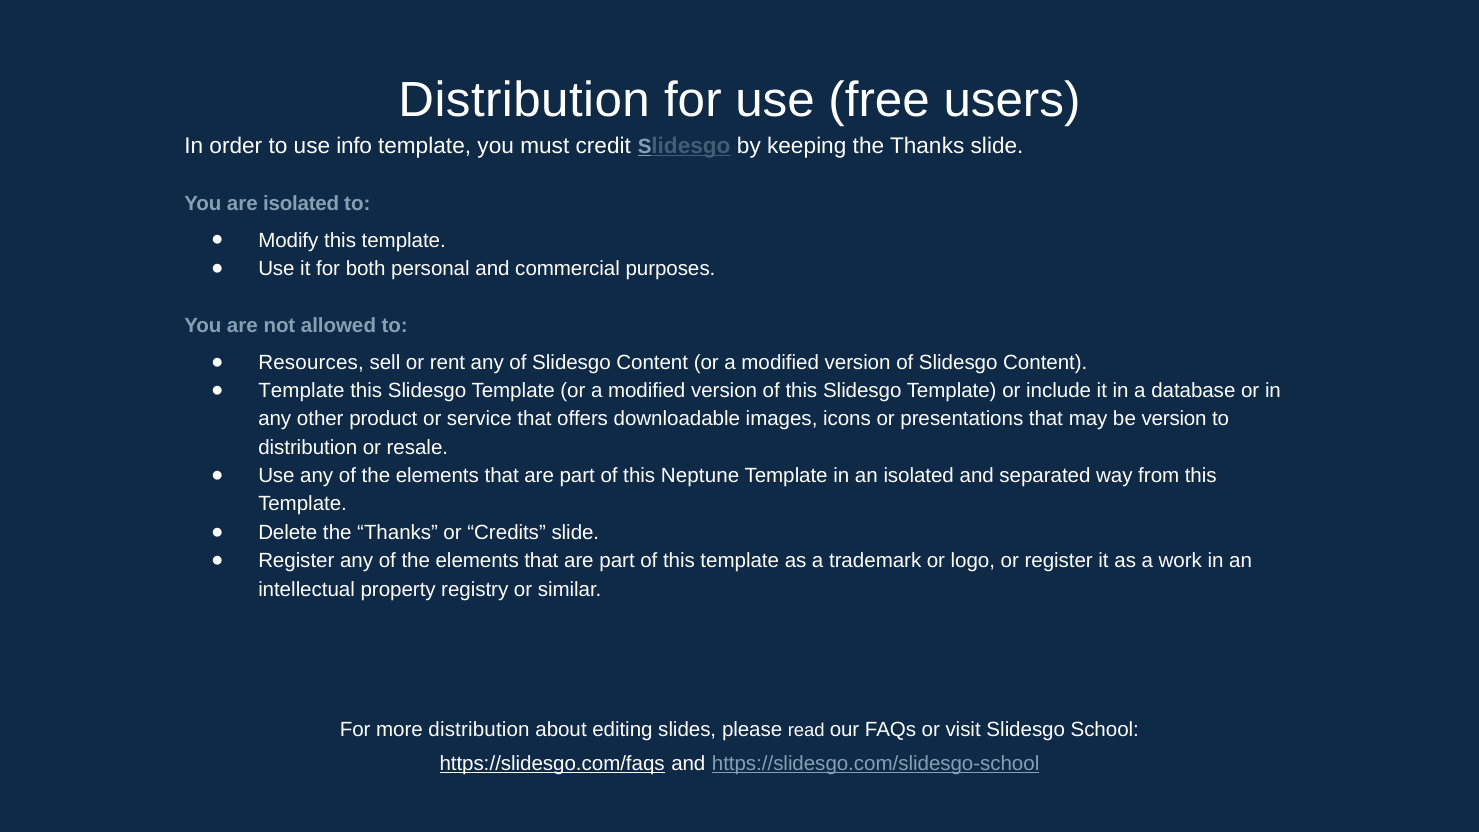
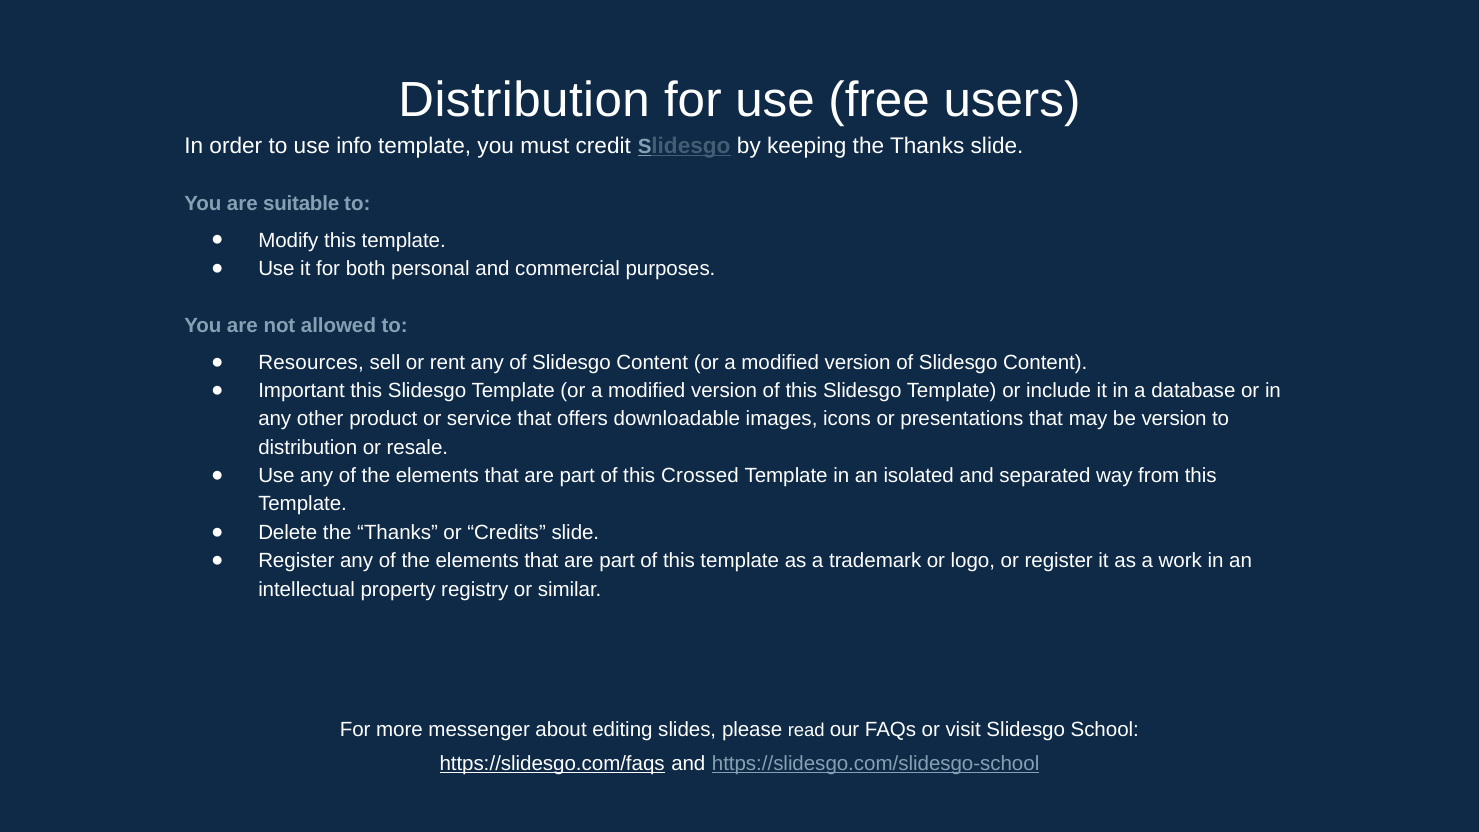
are isolated: isolated -> suitable
Template at (301, 391): Template -> Important
Neptune: Neptune -> Crossed
more distribution: distribution -> messenger
